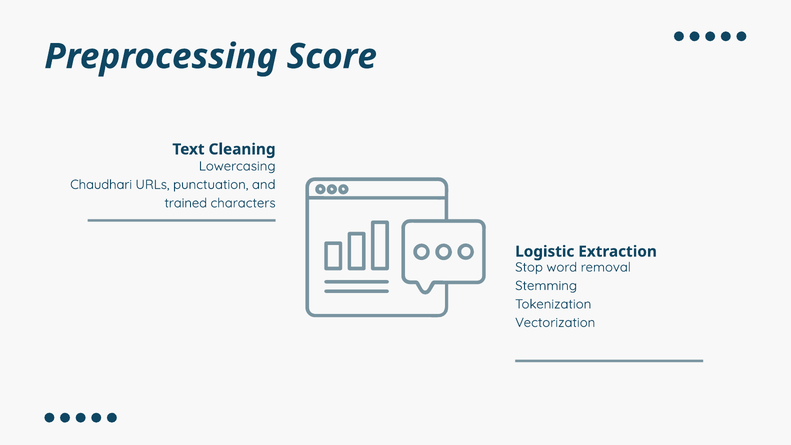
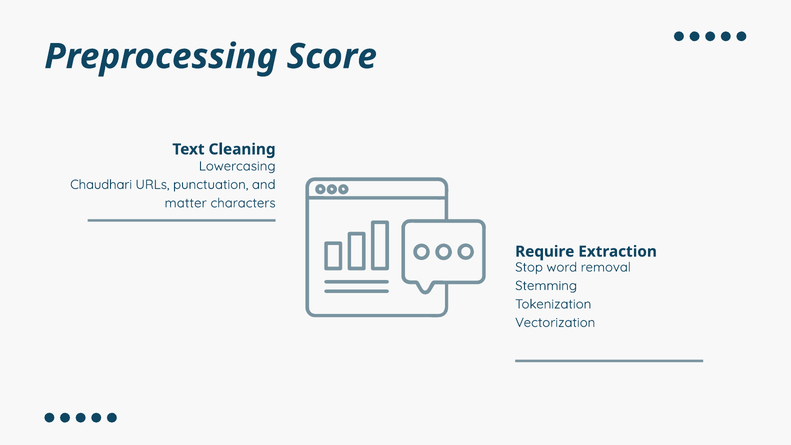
trained: trained -> matter
Logistic: Logistic -> Require
